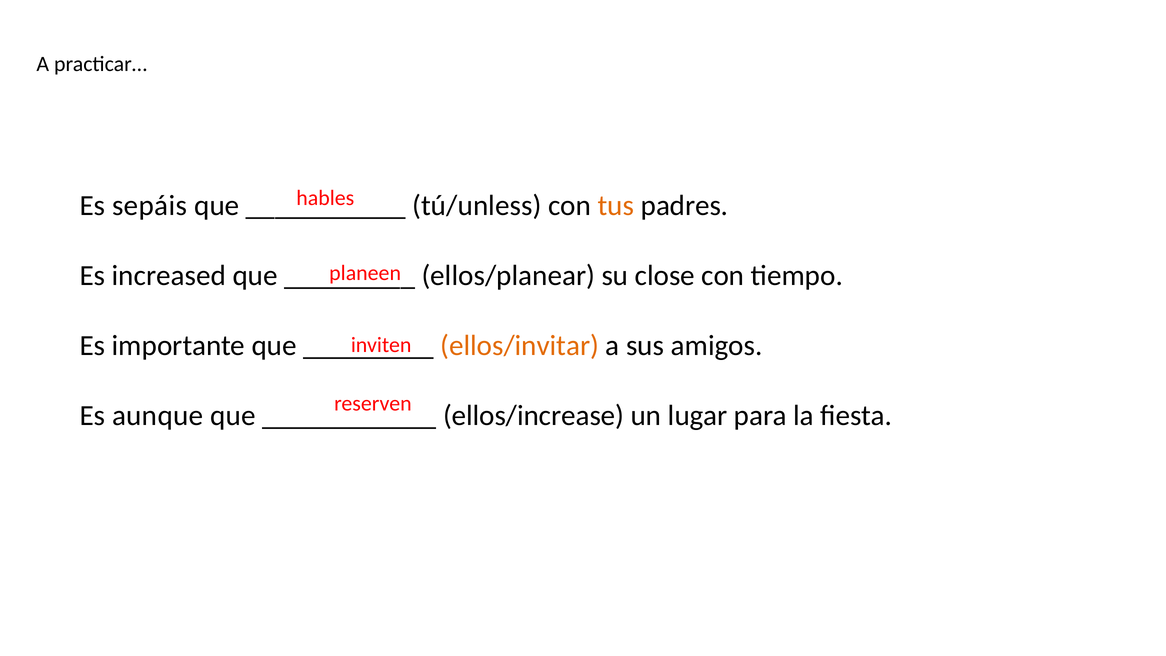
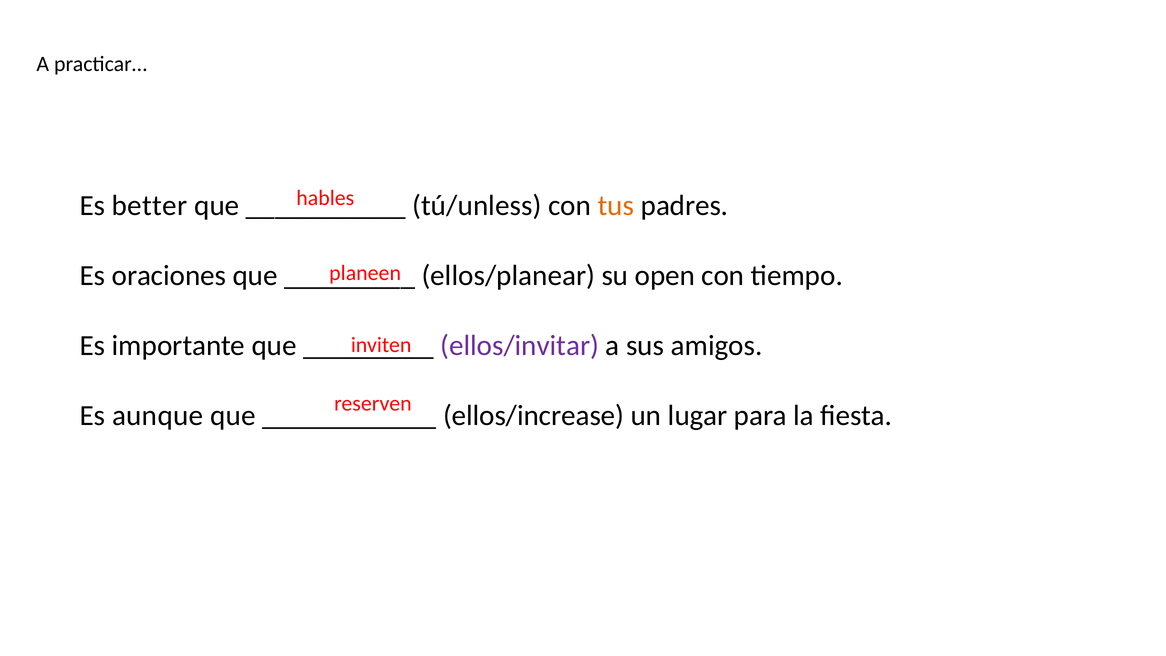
sepáis: sepáis -> better
increased: increased -> oraciones
close: close -> open
ellos/invitar colour: orange -> purple
